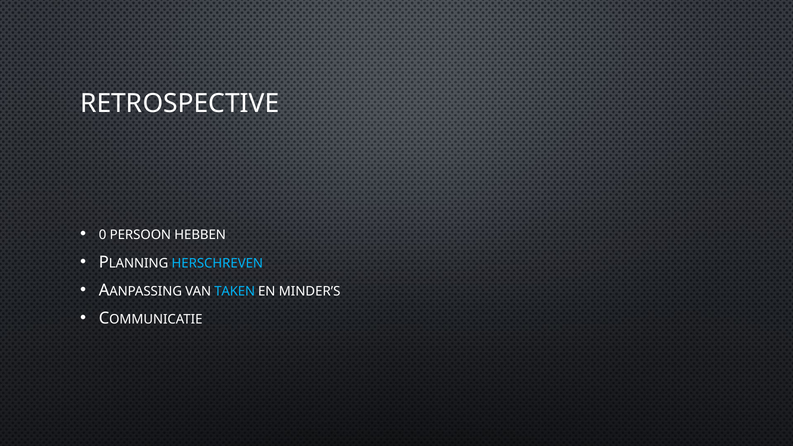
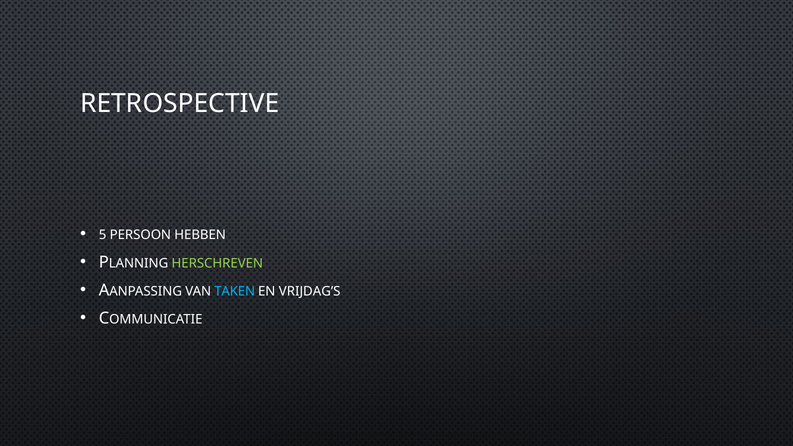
0: 0 -> 5
HERSCHREVEN colour: light blue -> light green
MINDER’S: MINDER’S -> VRIJDAG’S
